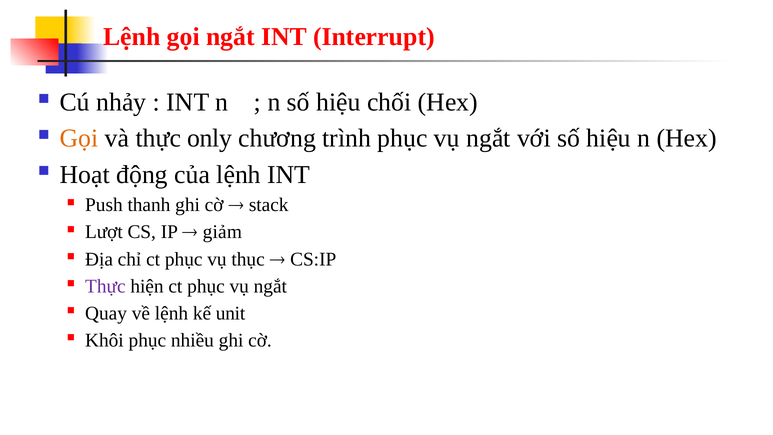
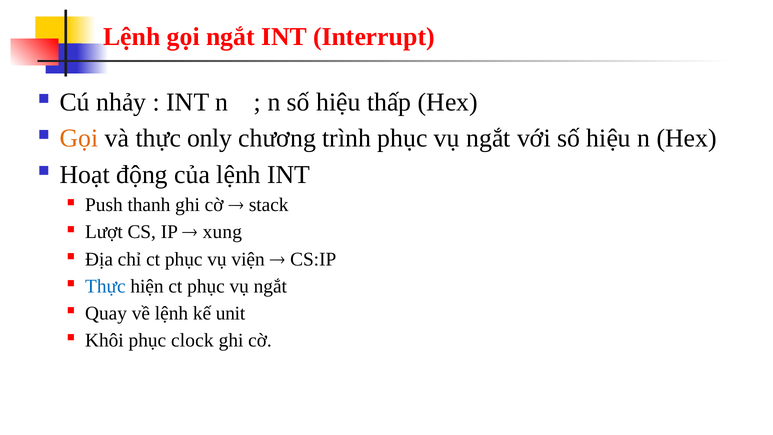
chối: chối -> thấp
giảm: giảm -> xung
thục: thục -> viện
Thực at (105, 286) colour: purple -> blue
nhiều: nhiều -> clock
